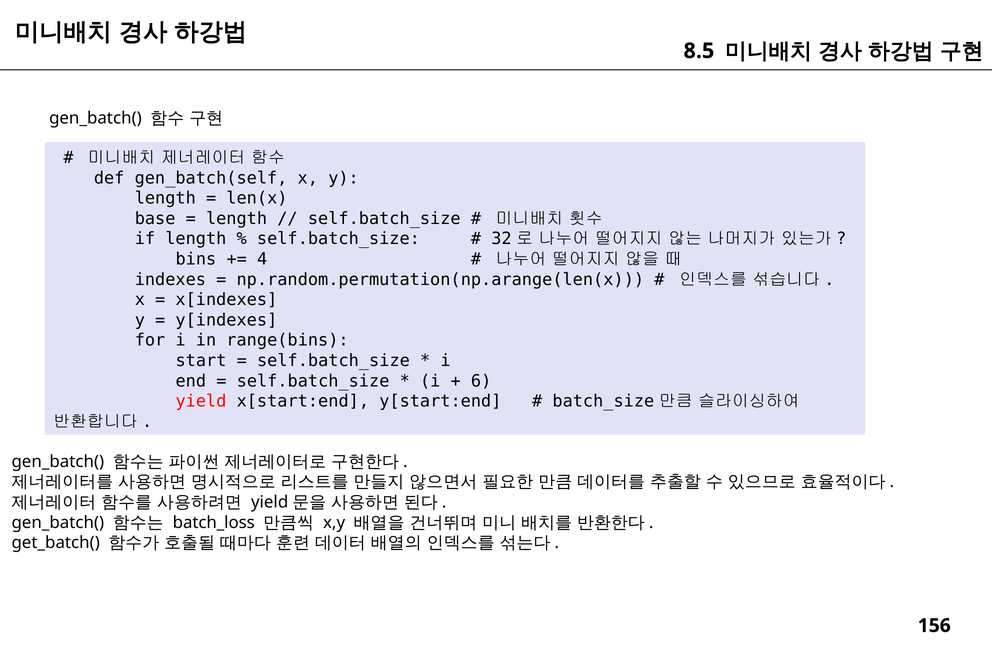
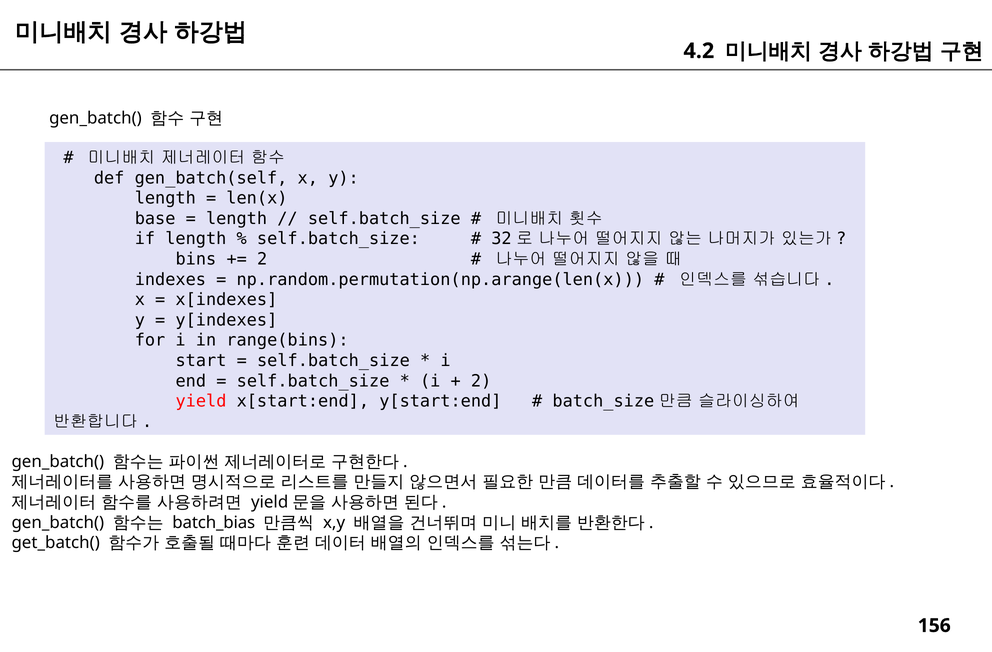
8.5: 8.5 -> 4.2
4 at (262, 259): 4 -> 2
6 at (481, 381): 6 -> 2
batch_loss: batch_loss -> batch_bias
